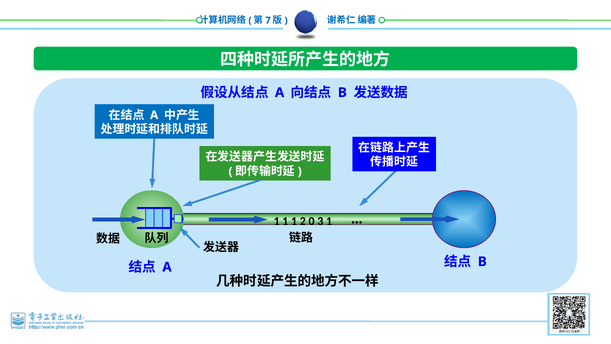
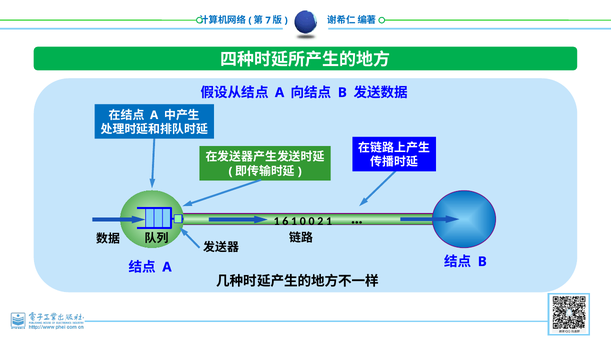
1 at (285, 221): 1 -> 6
1 2: 2 -> 0
3: 3 -> 2
